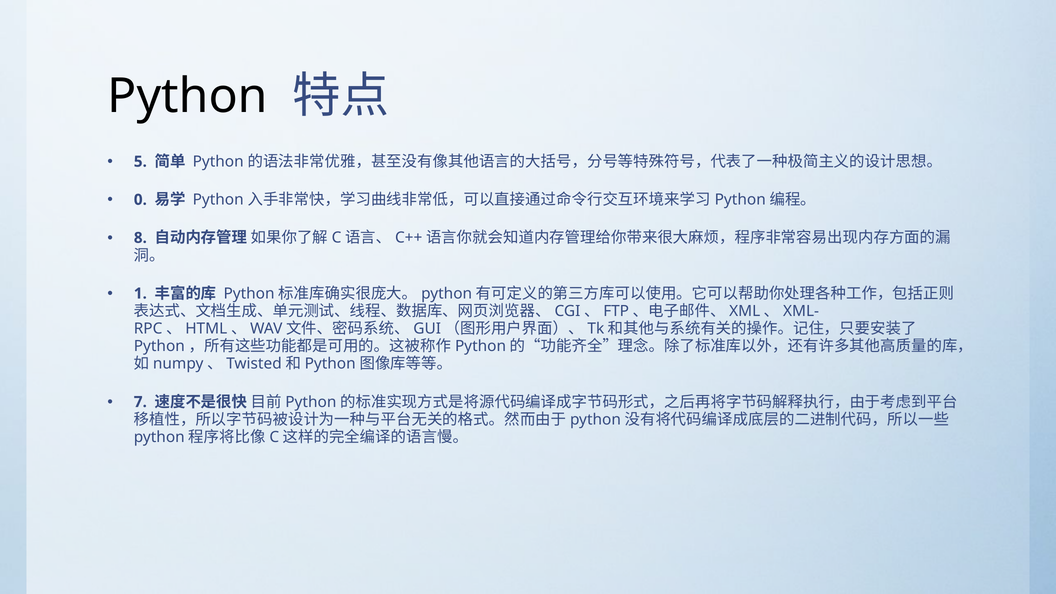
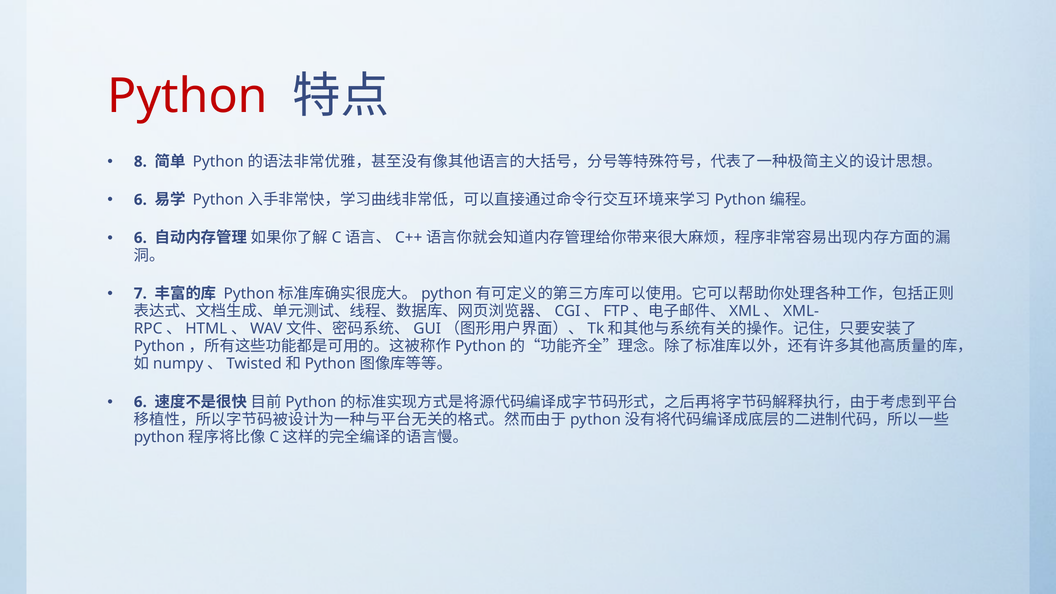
Python colour: black -> red
5: 5 -> 8
0 at (140, 200): 0 -> 6
8 at (140, 238): 8 -> 6
1: 1 -> 7
7 at (140, 402): 7 -> 6
